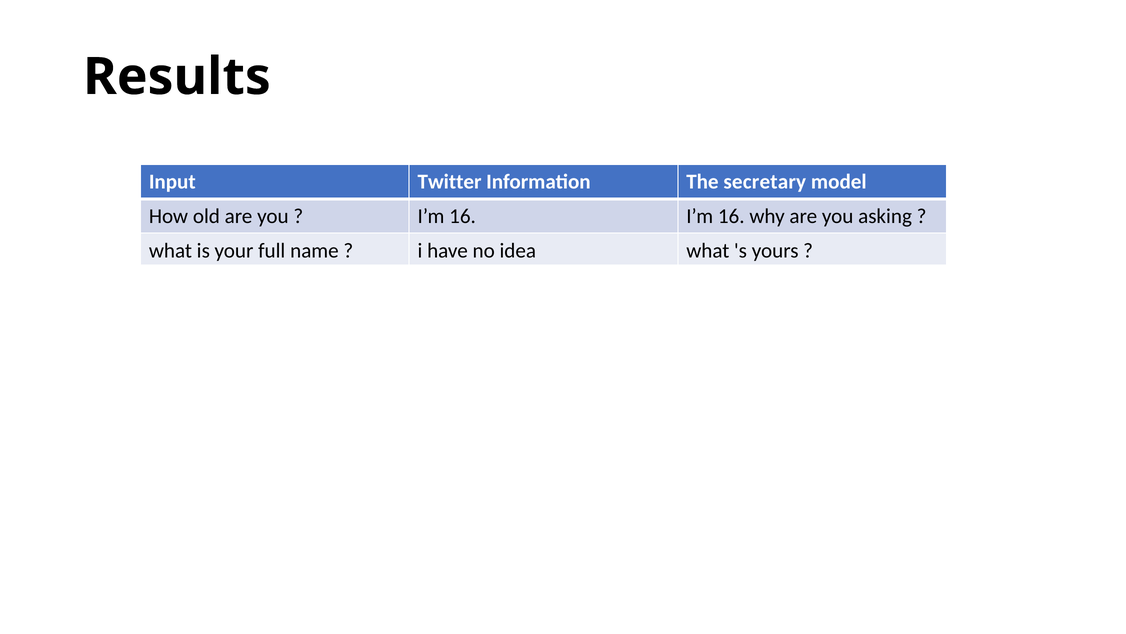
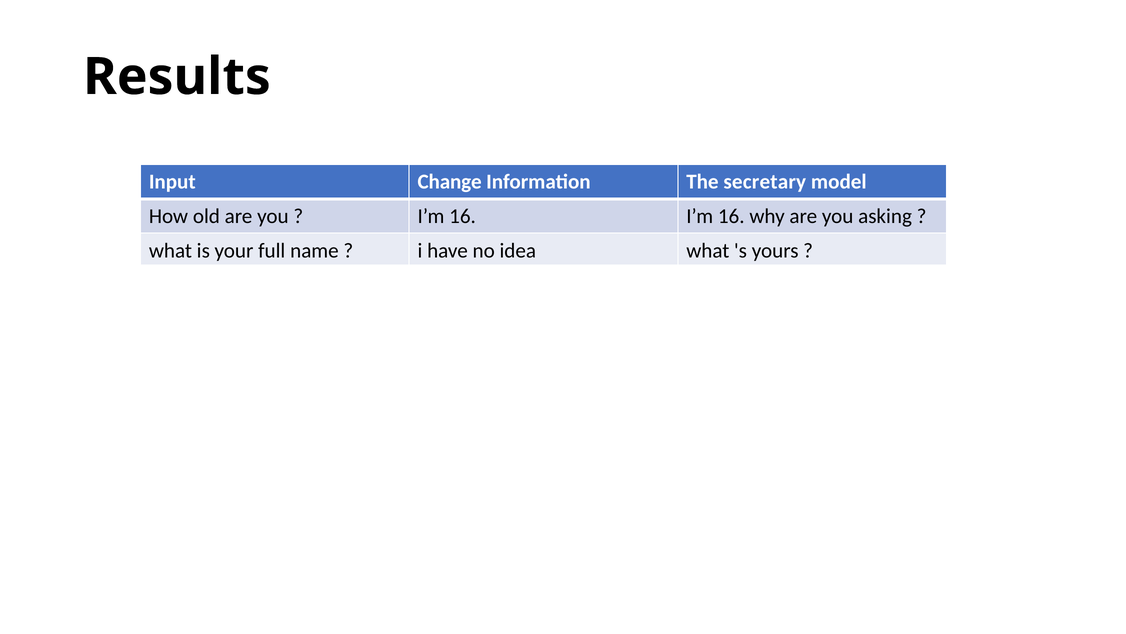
Twitter: Twitter -> Change
